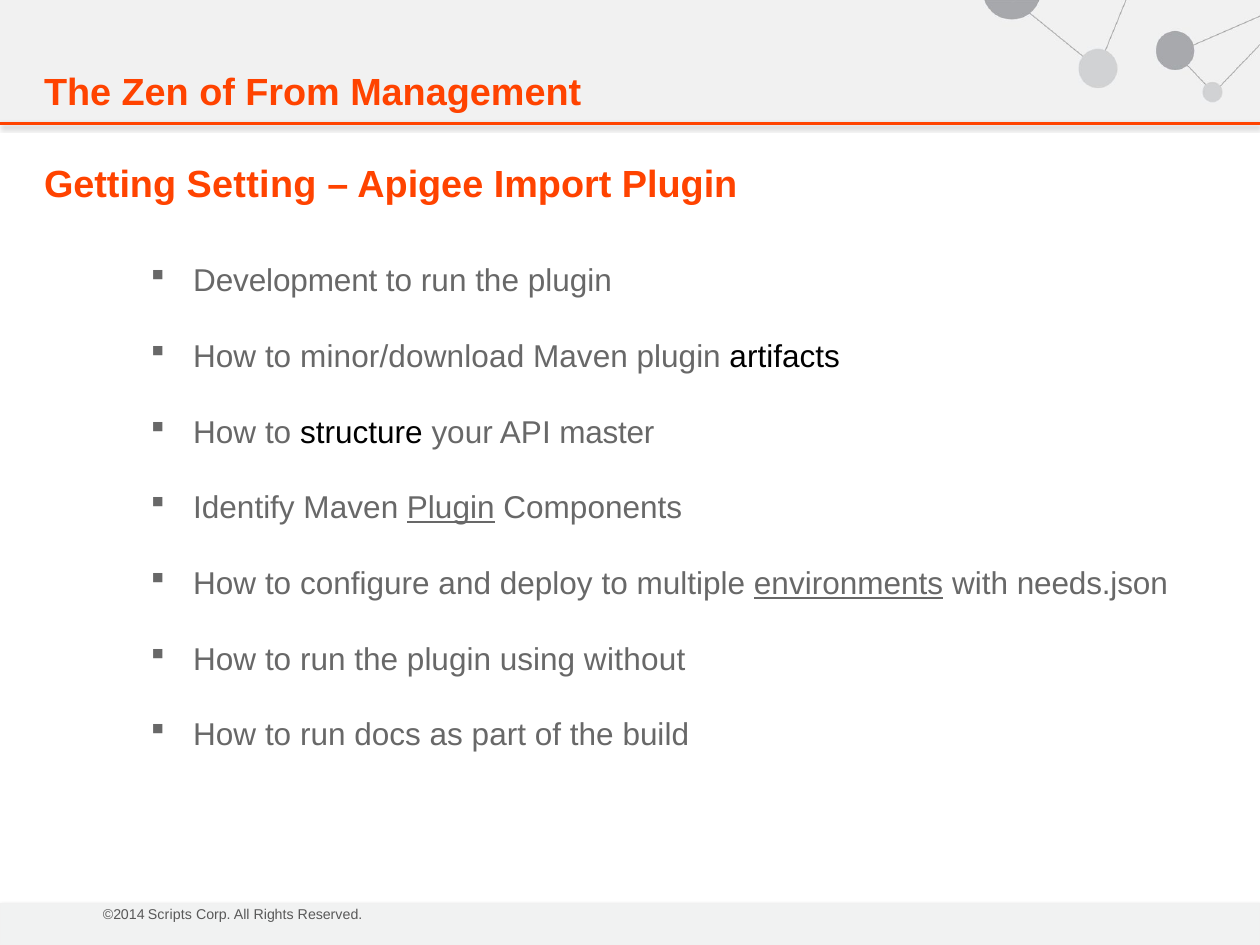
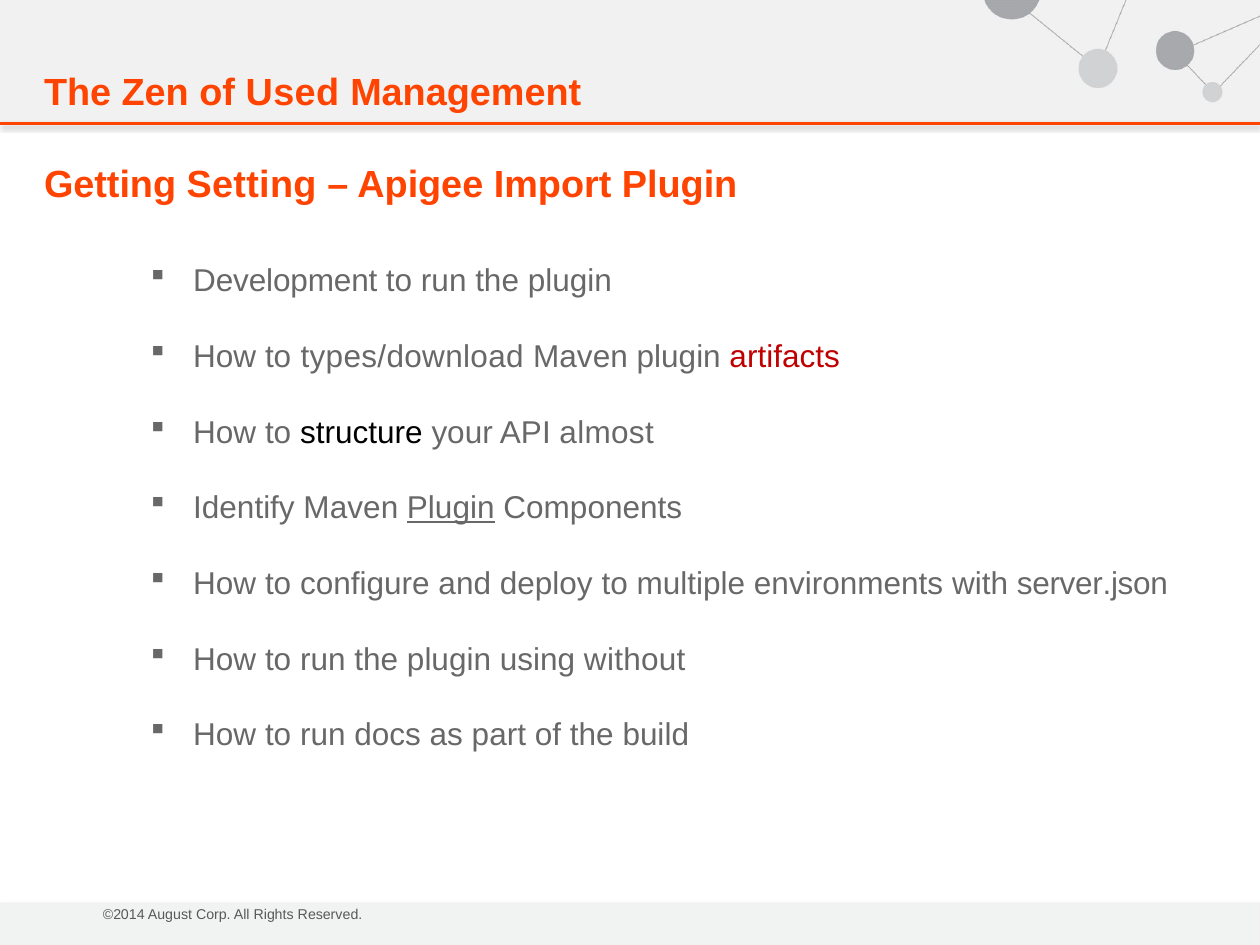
From: From -> Used
minor/download: minor/download -> types/download
artifacts colour: black -> red
master: master -> almost
environments underline: present -> none
needs.json: needs.json -> server.json
Scripts: Scripts -> August
